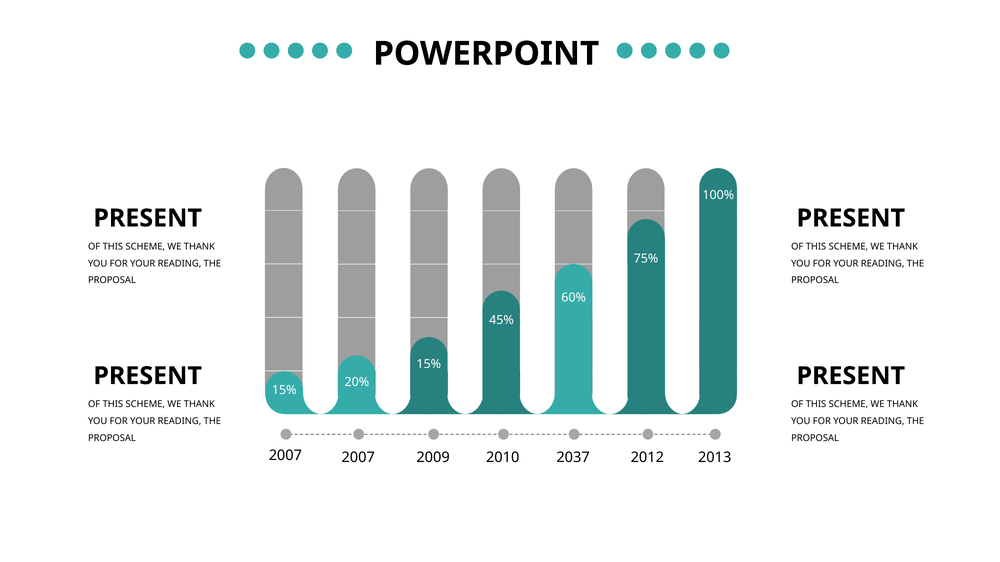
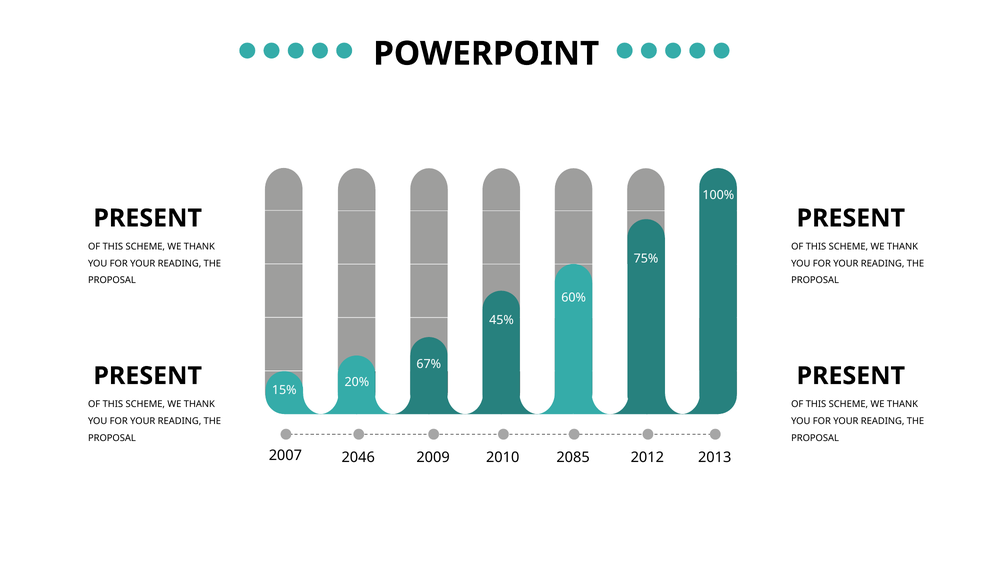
15% at (429, 365): 15% -> 67%
2007 2007: 2007 -> 2046
2037: 2037 -> 2085
